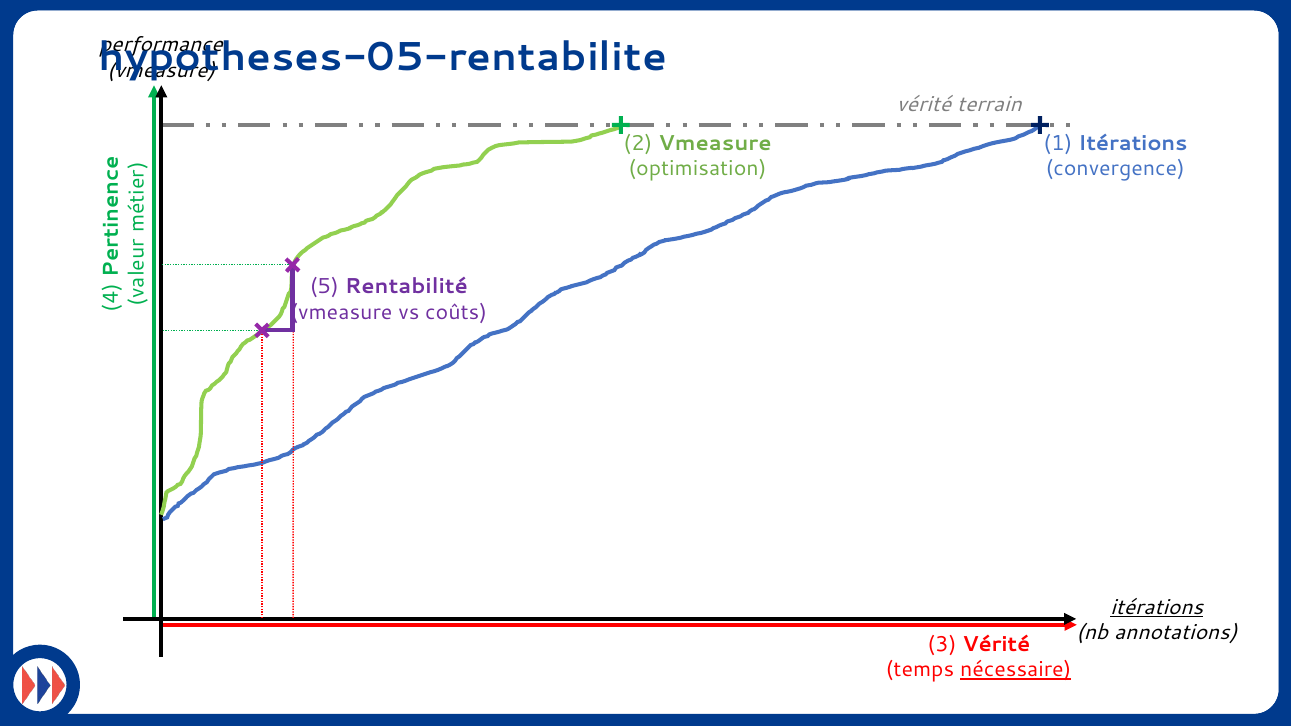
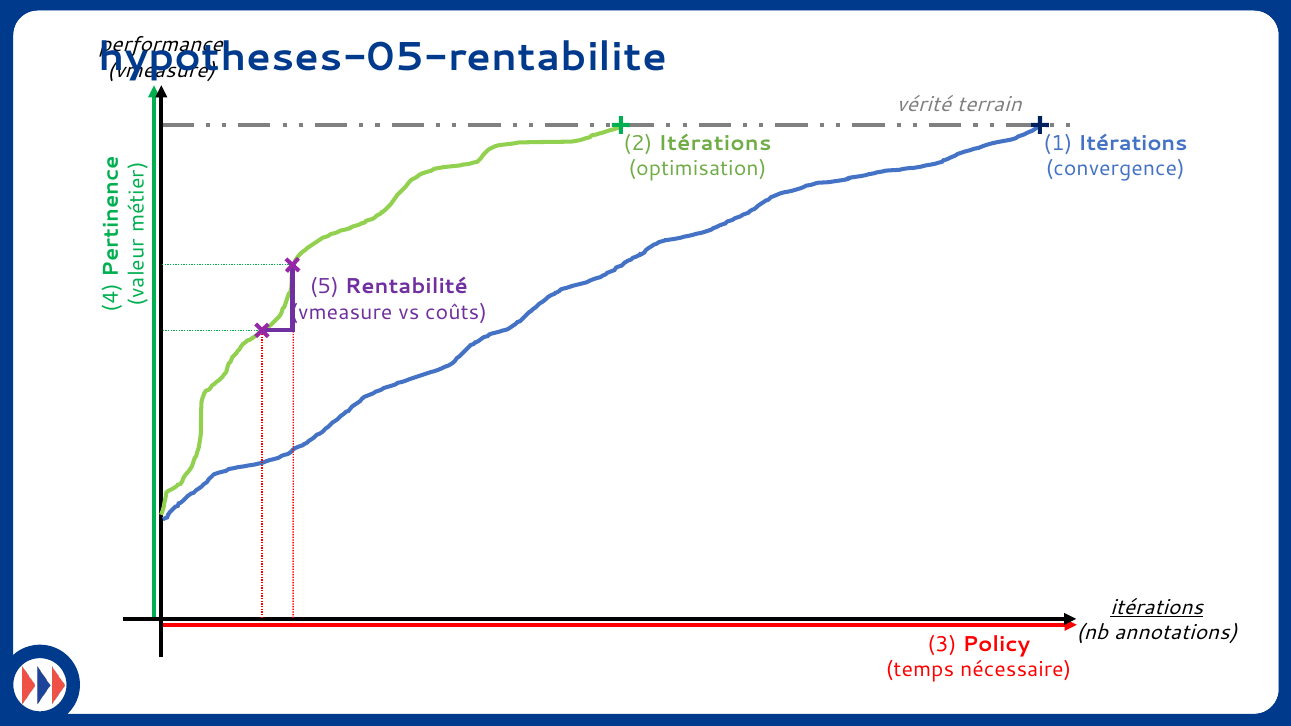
2 Vmeasure: Vmeasure -> Itérations
3 Vérité: Vérité -> Policy
nécessaire underline: present -> none
